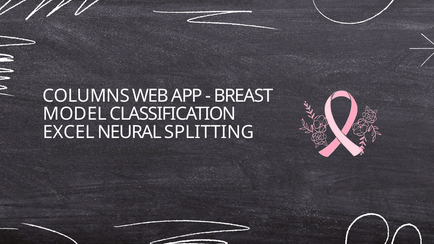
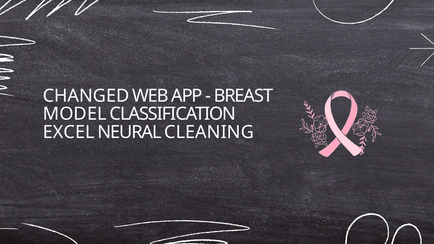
COLUMNS: COLUMNS -> CHANGED
SPLITTING: SPLITTING -> CLEANING
